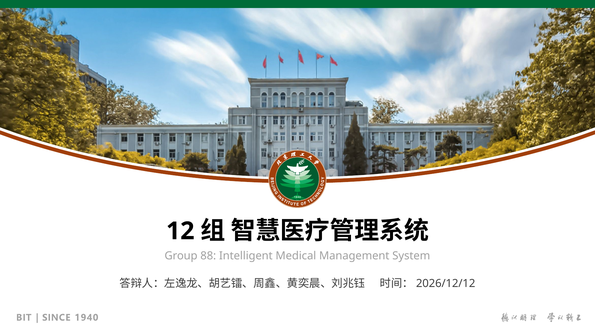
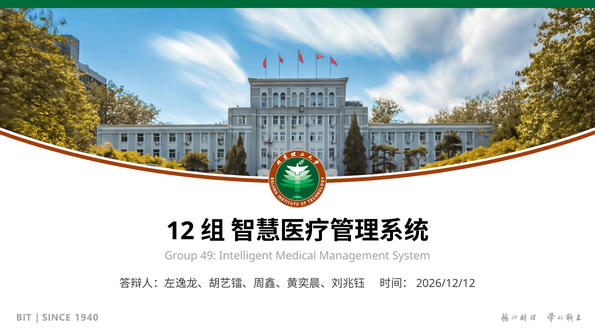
88: 88 -> 49
